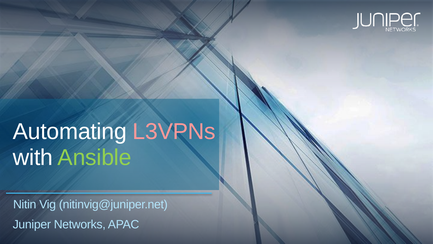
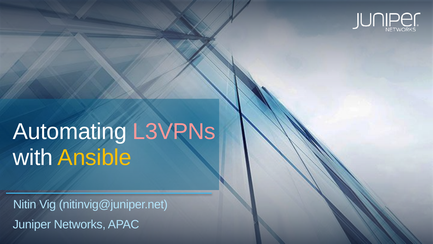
Ansible colour: light green -> yellow
